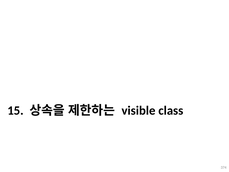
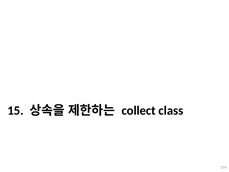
visible: visible -> collect
